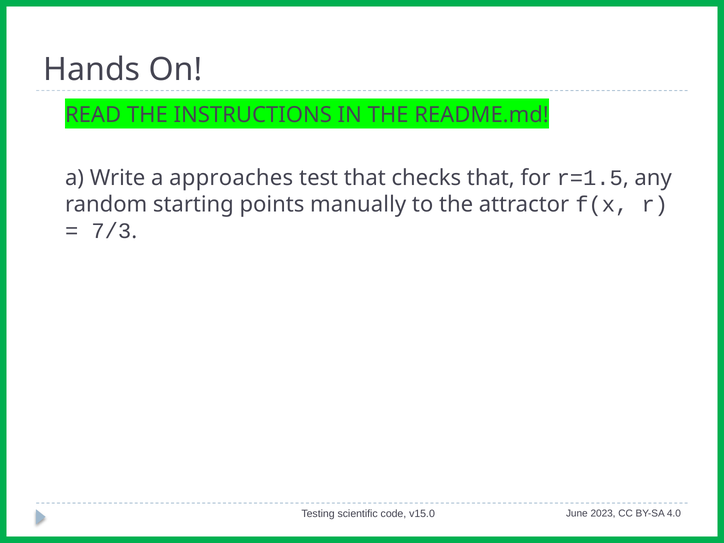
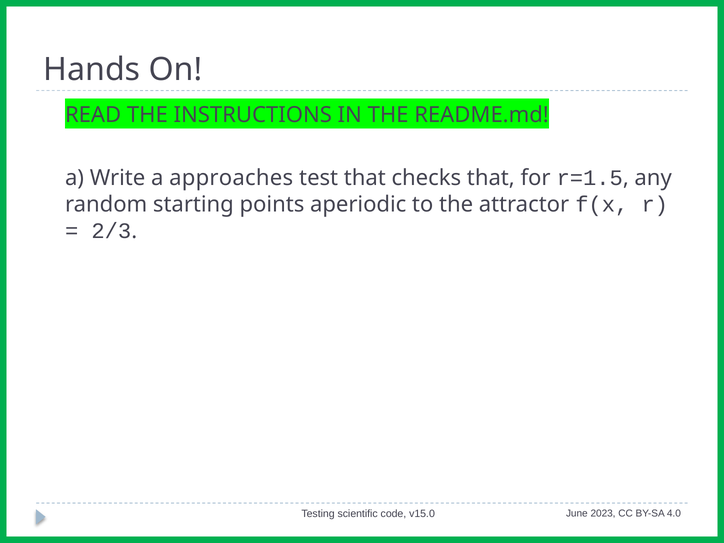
manually: manually -> aperiodic
7/3: 7/3 -> 2/3
